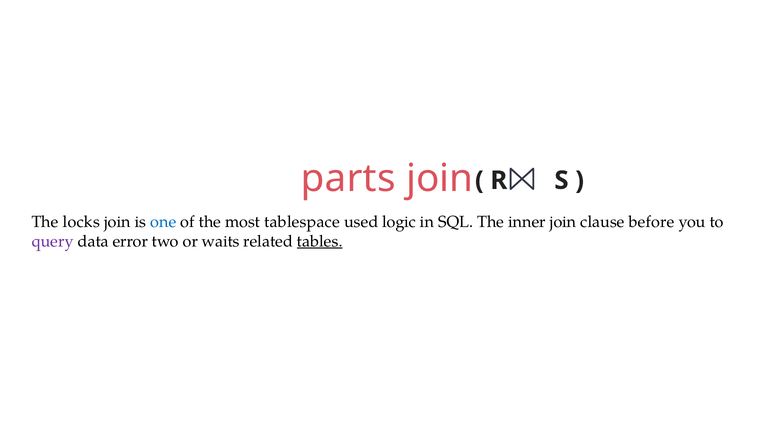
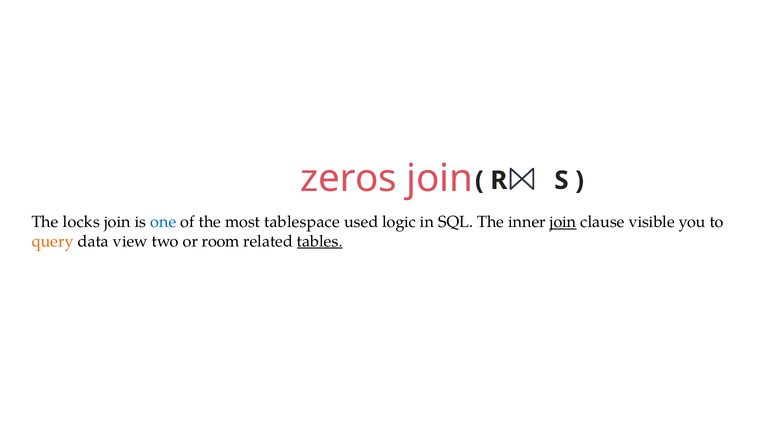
parts: parts -> zeros
join at (563, 222) underline: none -> present
before: before -> visible
query colour: purple -> orange
error: error -> view
waits: waits -> room
